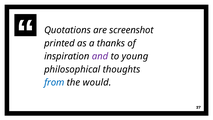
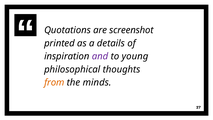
thanks: thanks -> details
from colour: blue -> orange
would: would -> minds
